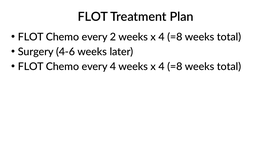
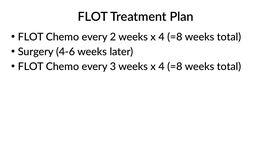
every 4: 4 -> 3
